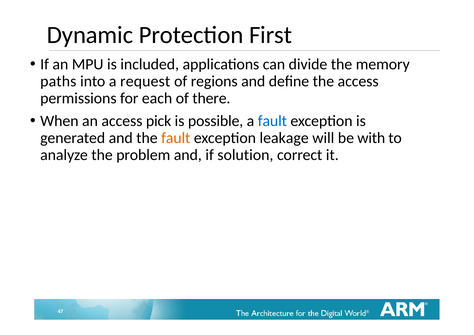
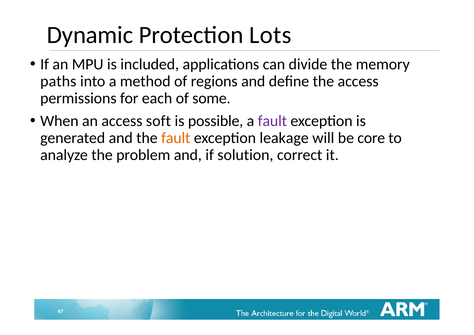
First: First -> Lots
request: request -> method
there: there -> some
pick: pick -> soft
fault at (272, 121) colour: blue -> purple
with: with -> core
